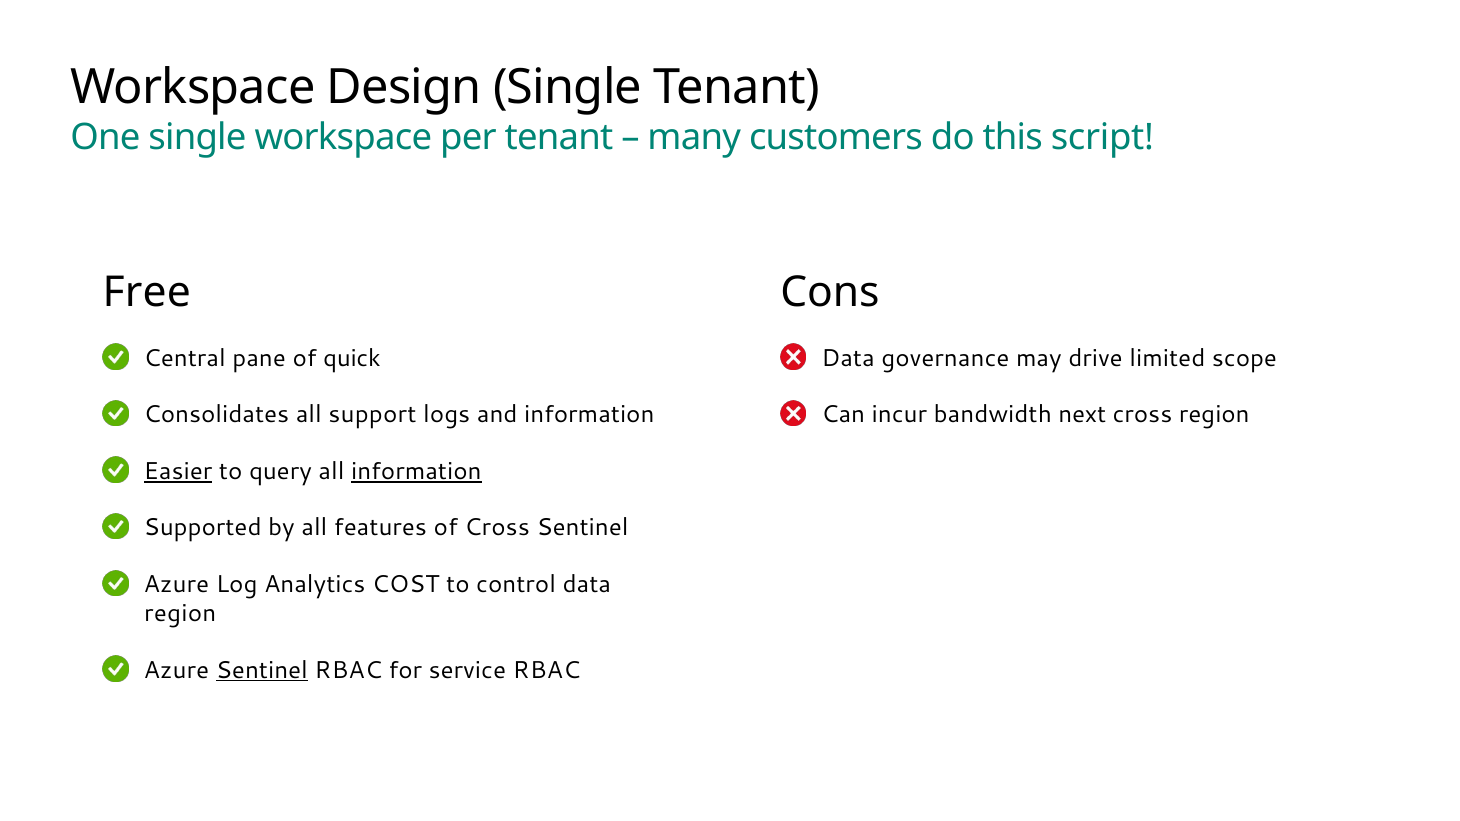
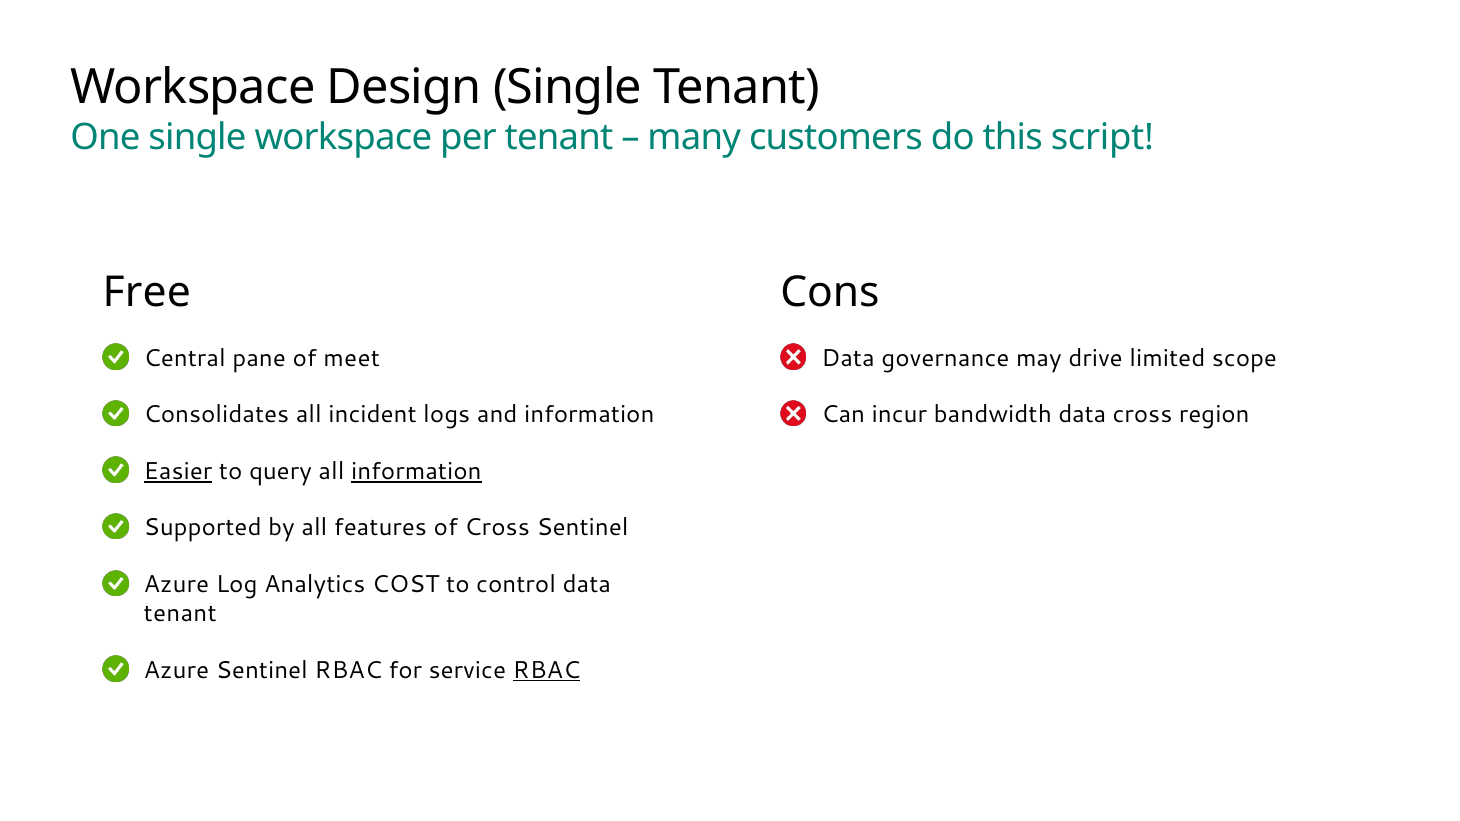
quick: quick -> meet
support: support -> incident
bandwidth next: next -> data
region at (180, 614): region -> tenant
Sentinel at (262, 670) underline: present -> none
RBAC at (546, 670) underline: none -> present
